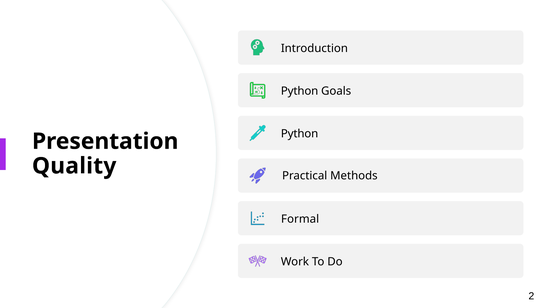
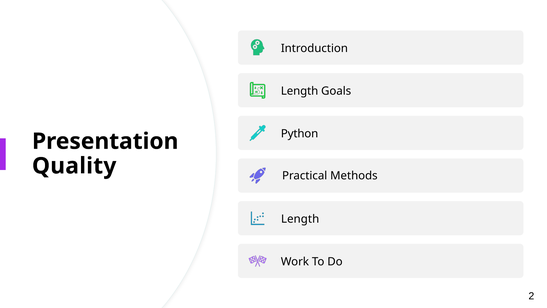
Python at (300, 91): Python -> Length
Formal at (300, 219): Formal -> Length
